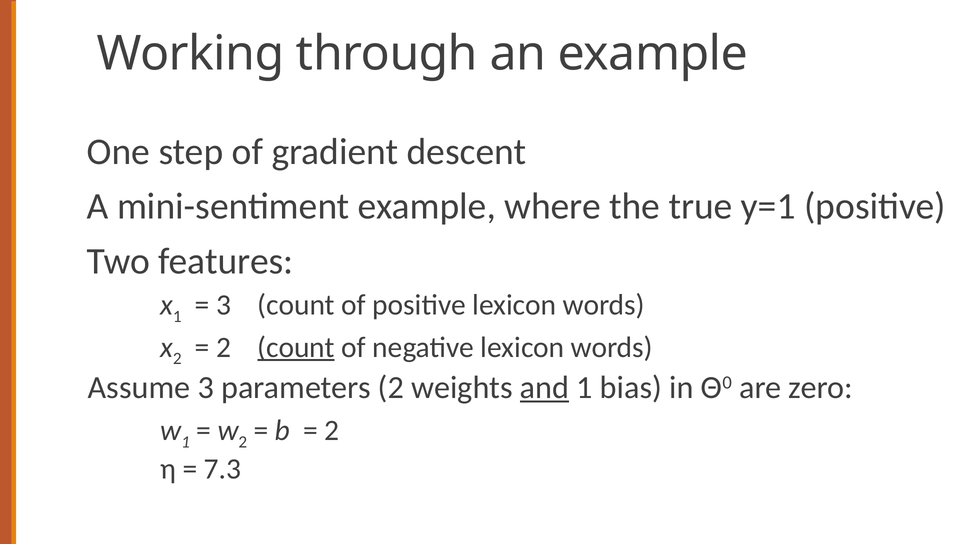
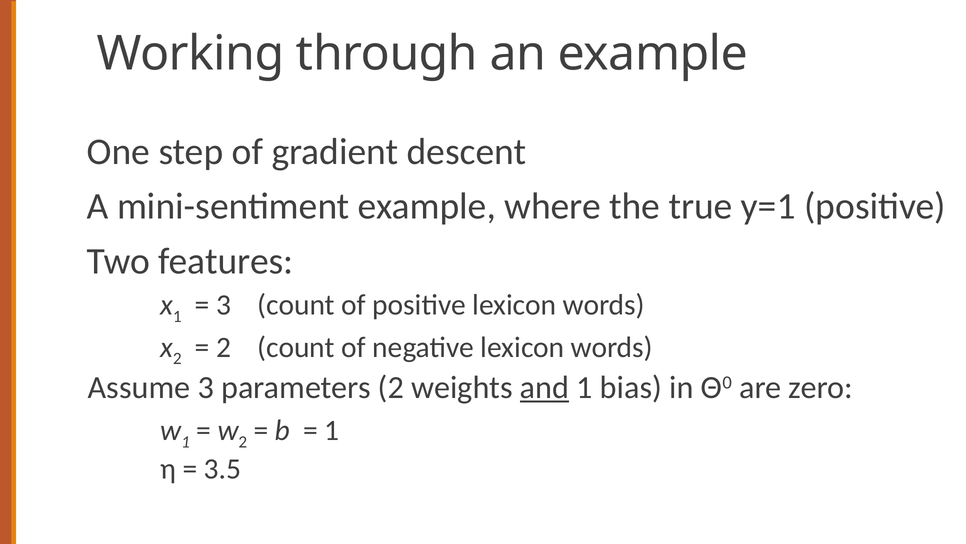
count at (296, 347) underline: present -> none
2 at (332, 430): 2 -> 1
7.3: 7.3 -> 3.5
